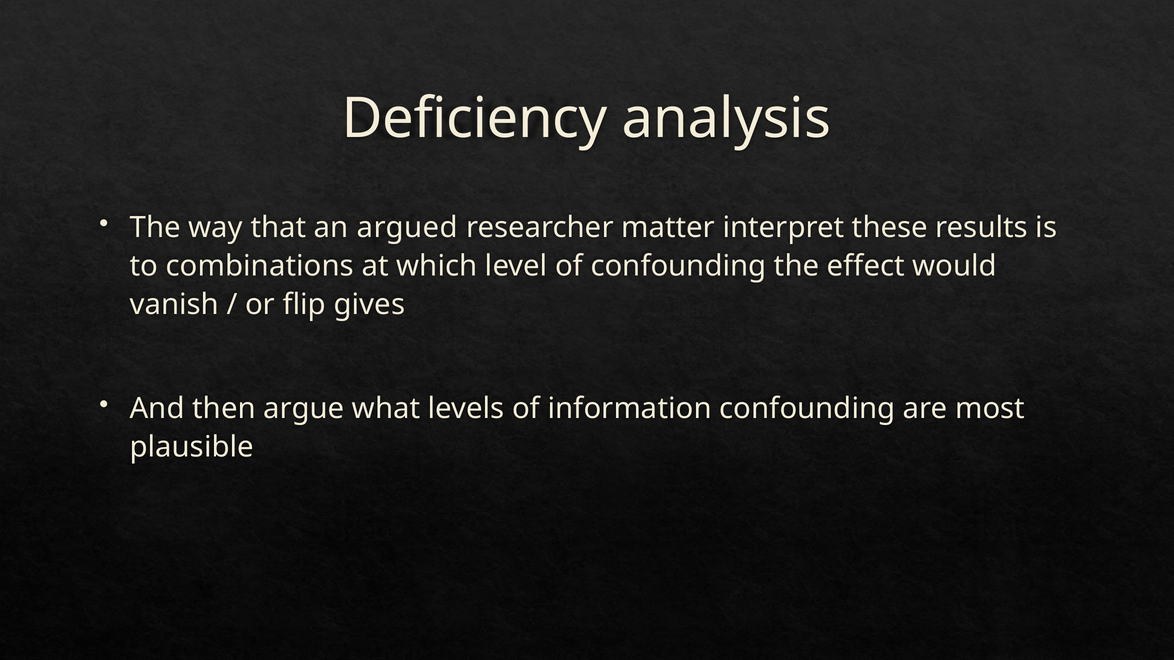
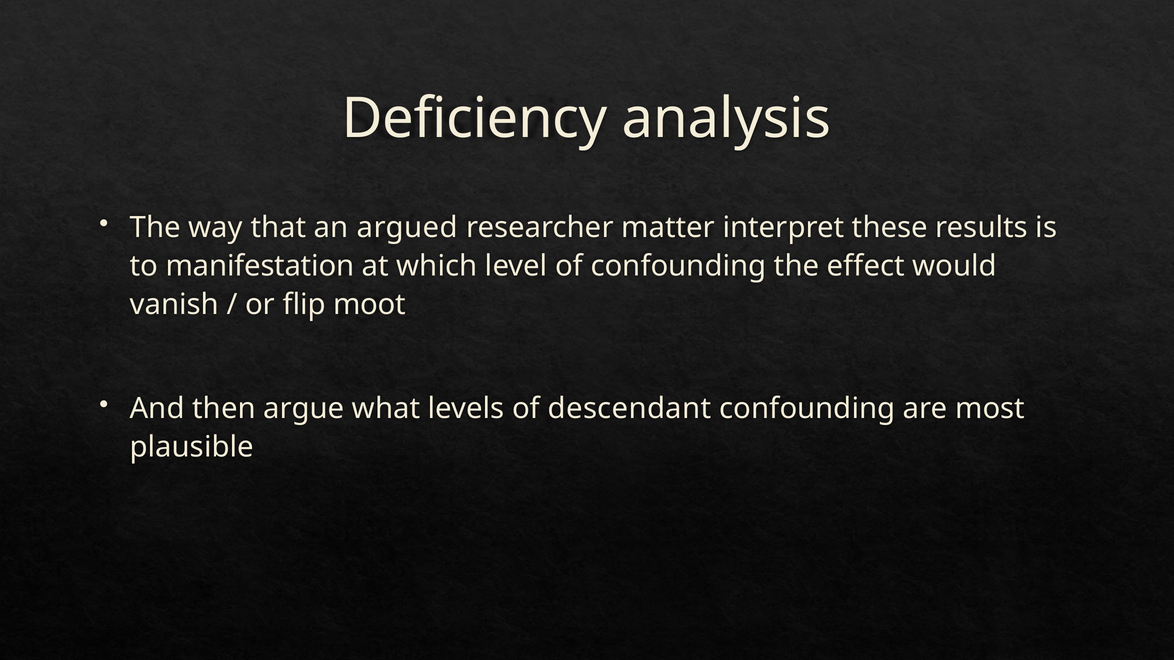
combinations: combinations -> manifestation
gives: gives -> moot
information: information -> descendant
